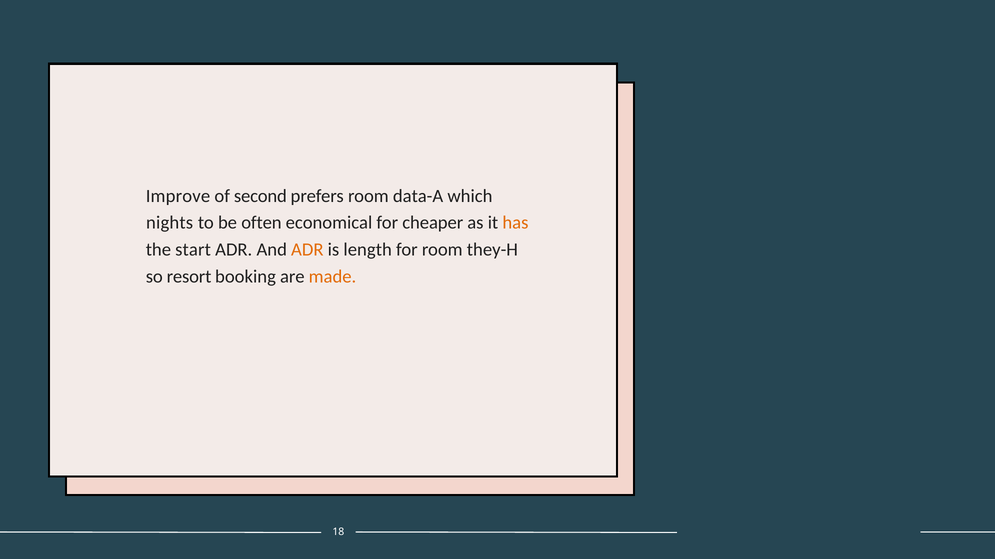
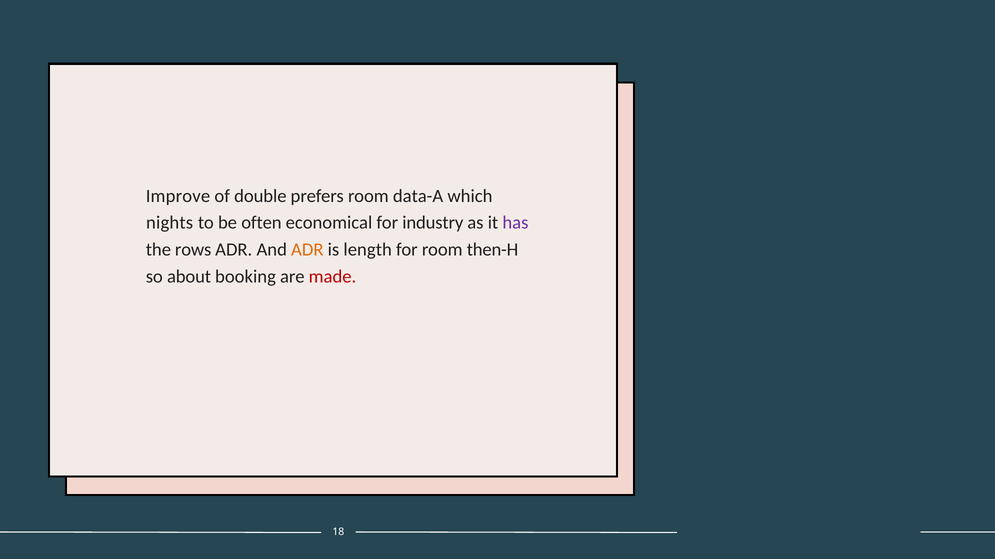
second: second -> double
cheaper: cheaper -> industry
has colour: orange -> purple
start: start -> rows
they-H: they-H -> then-H
resort: resort -> about
made colour: orange -> red
